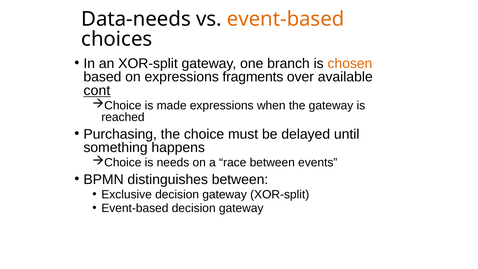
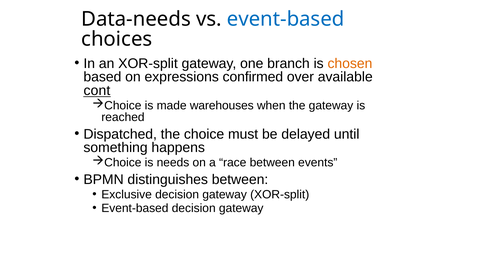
event-based at (286, 19) colour: orange -> blue
fragments: fragments -> confirmed
made expressions: expressions -> warehouses
Purchasing: Purchasing -> Dispatched
